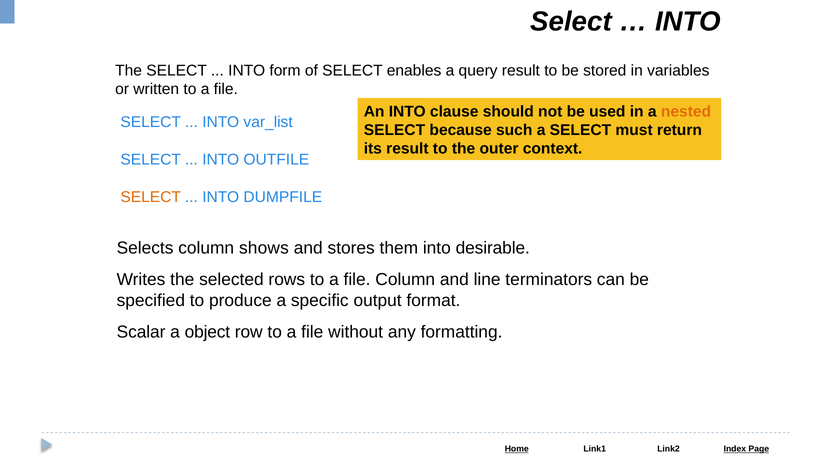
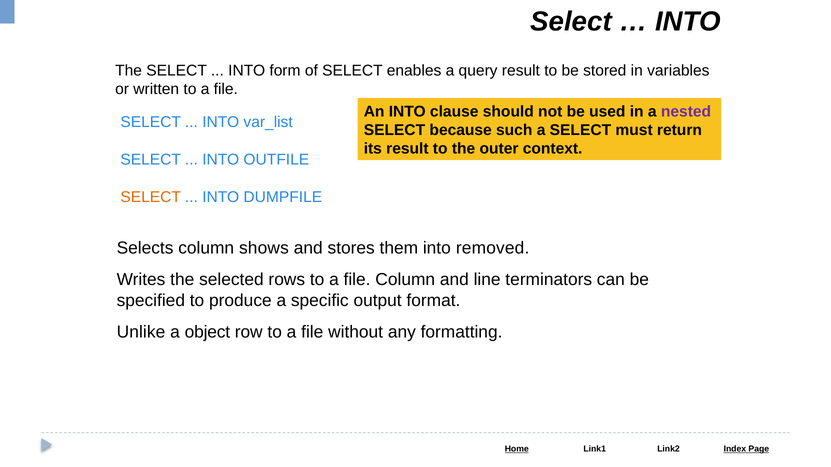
nested colour: orange -> purple
desirable: desirable -> removed
Scalar: Scalar -> Unlike
